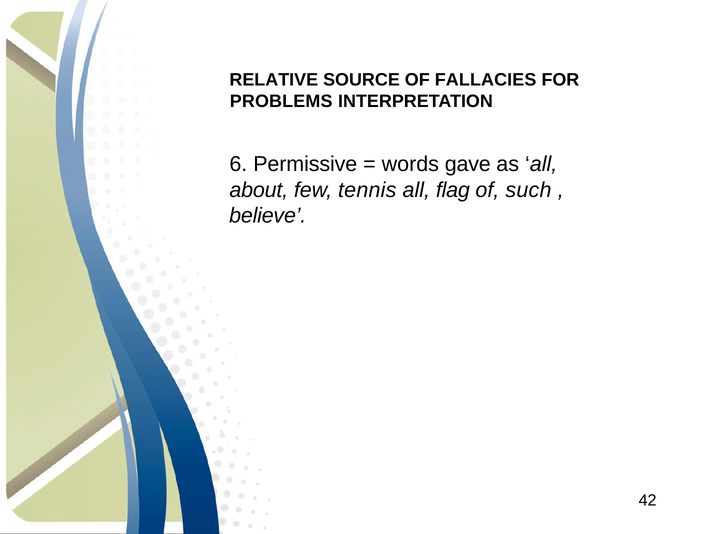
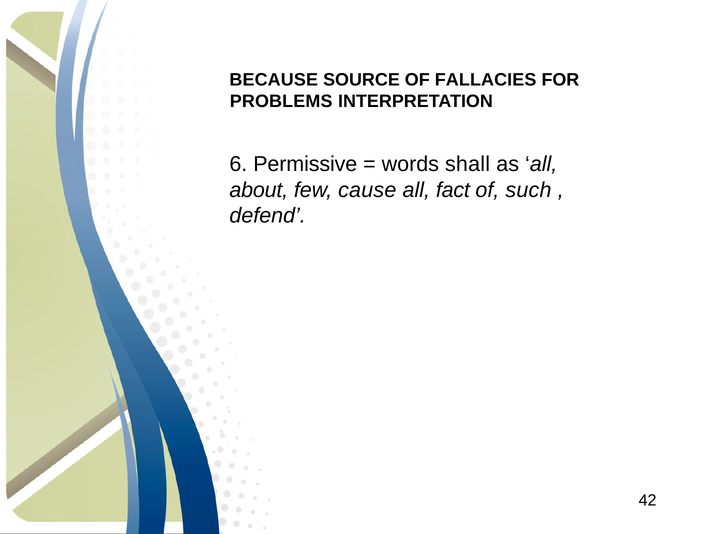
RELATIVE: RELATIVE -> BECAUSE
gave: gave -> shall
tennis: tennis -> cause
flag: flag -> fact
believe: believe -> defend
